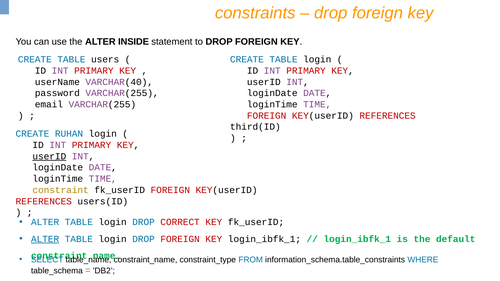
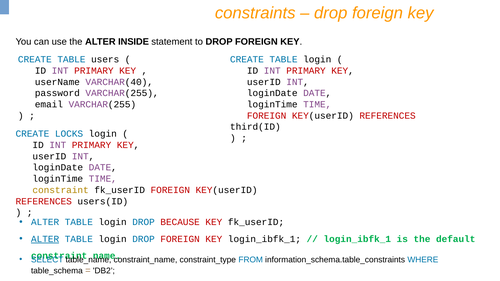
RUHAN: RUHAN -> LOCKS
userID at (49, 156) underline: present -> none
CORRECT: CORRECT -> BECAUSE
